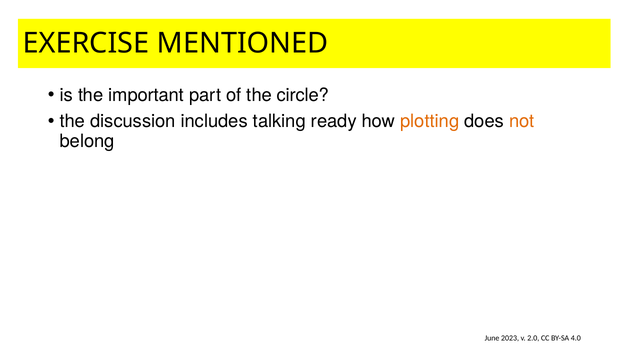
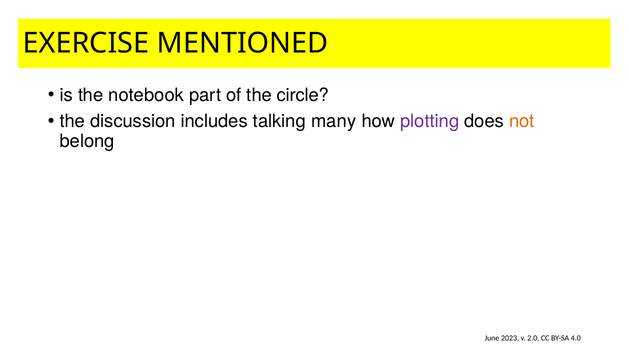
important: important -> notebook
ready: ready -> many
plotting colour: orange -> purple
